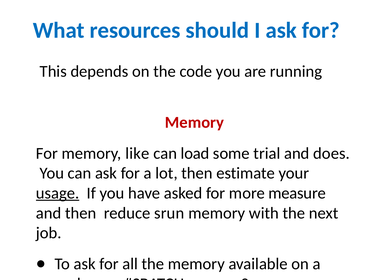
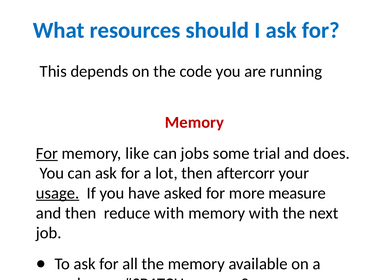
For at (47, 153) underline: none -> present
load: load -> jobs
estimate: estimate -> aftercorr
reduce srun: srun -> with
